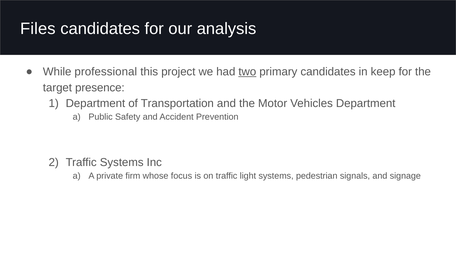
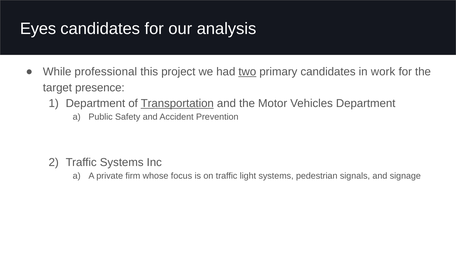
Files: Files -> Eyes
keep: keep -> work
Transportation underline: none -> present
